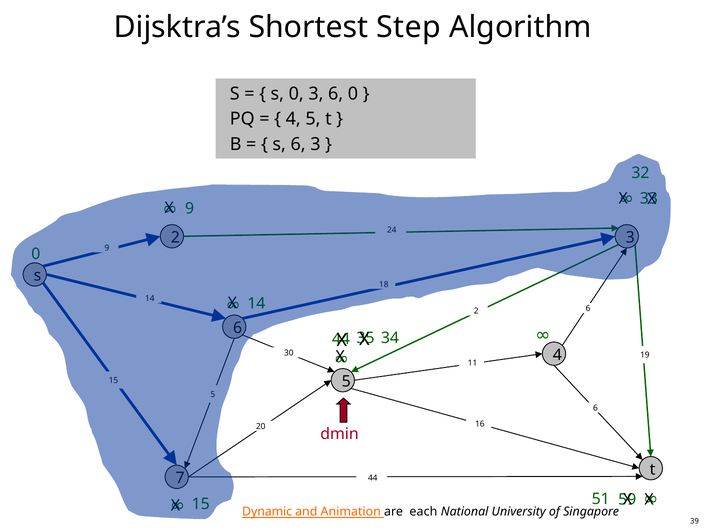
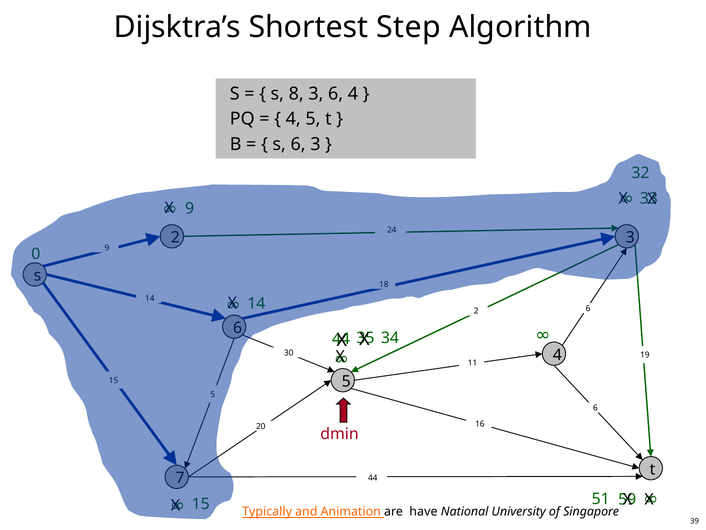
s 0: 0 -> 8
6 0: 0 -> 4
Dynamic: Dynamic -> Typically
each: each -> have
